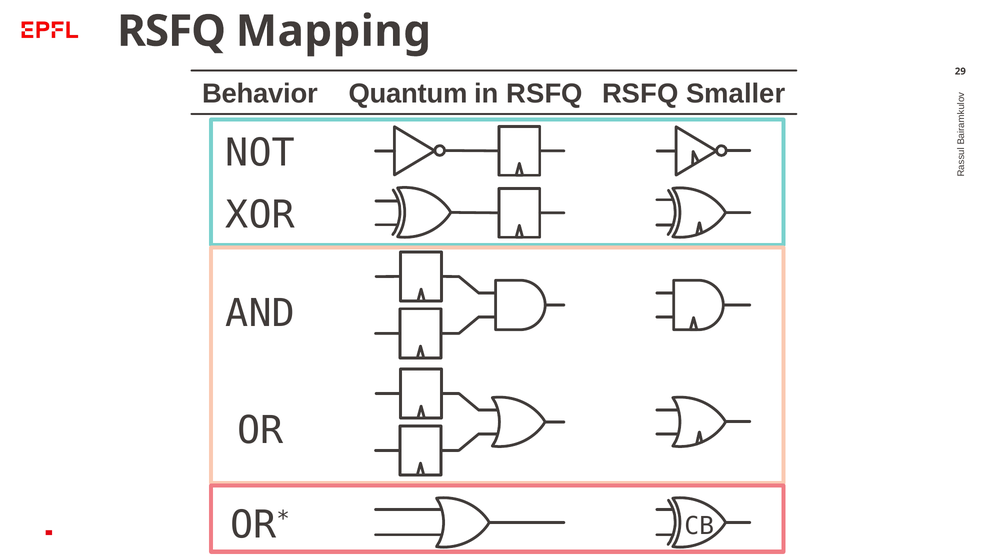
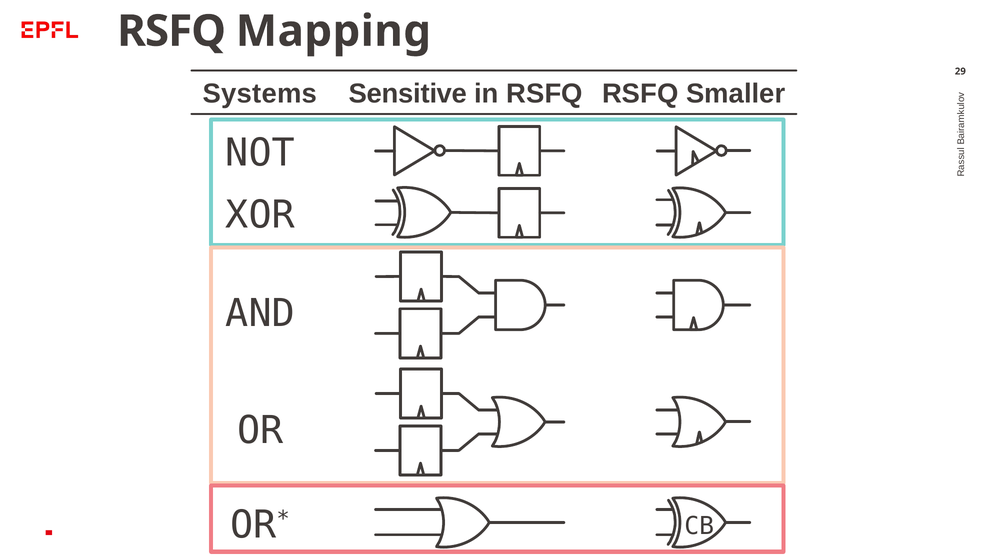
Behavior: Behavior -> Systems
Quantum: Quantum -> Sensitive
